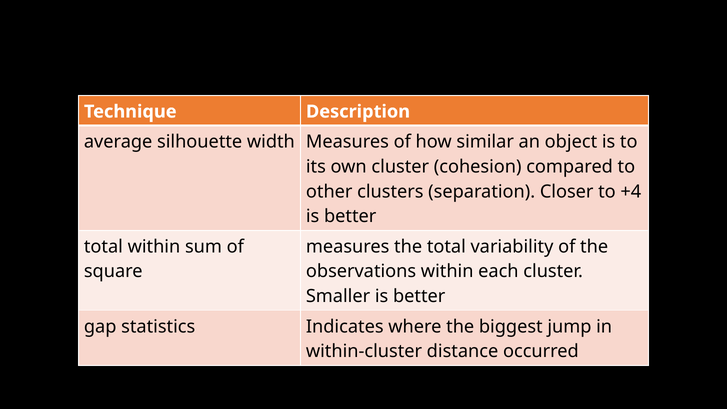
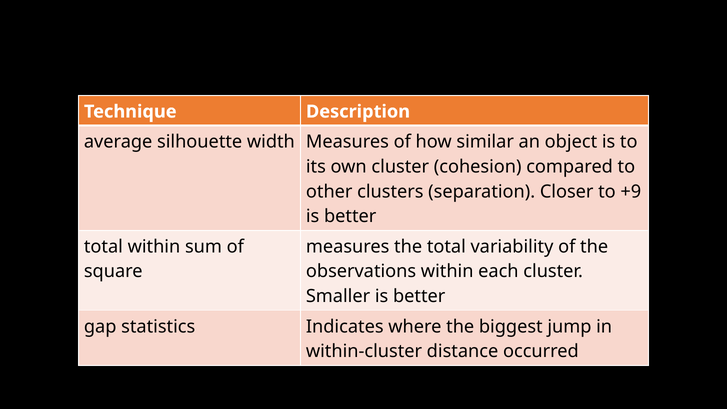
+4: +4 -> +9
